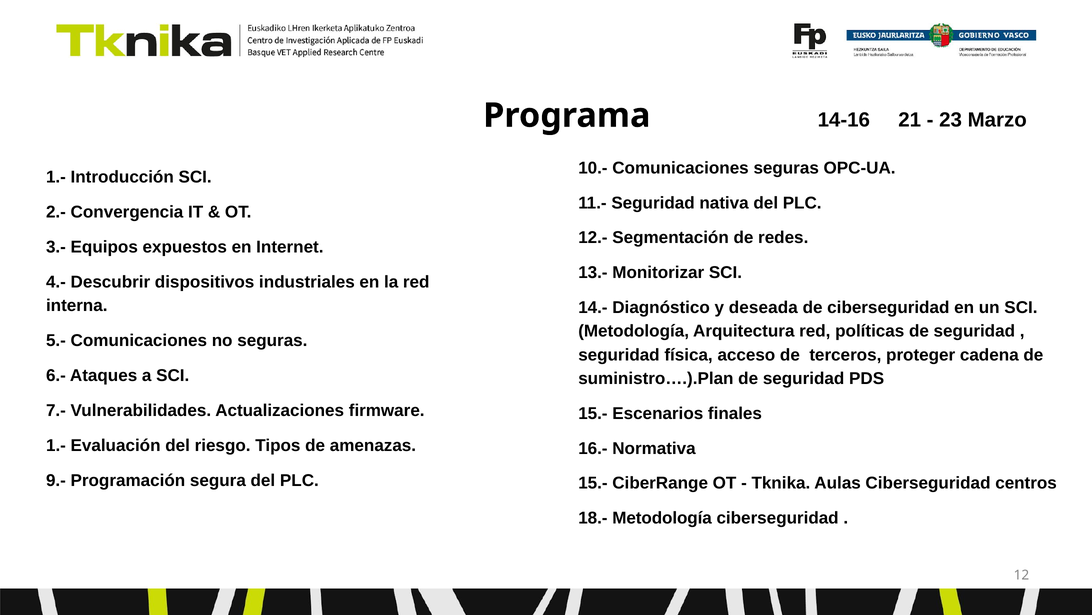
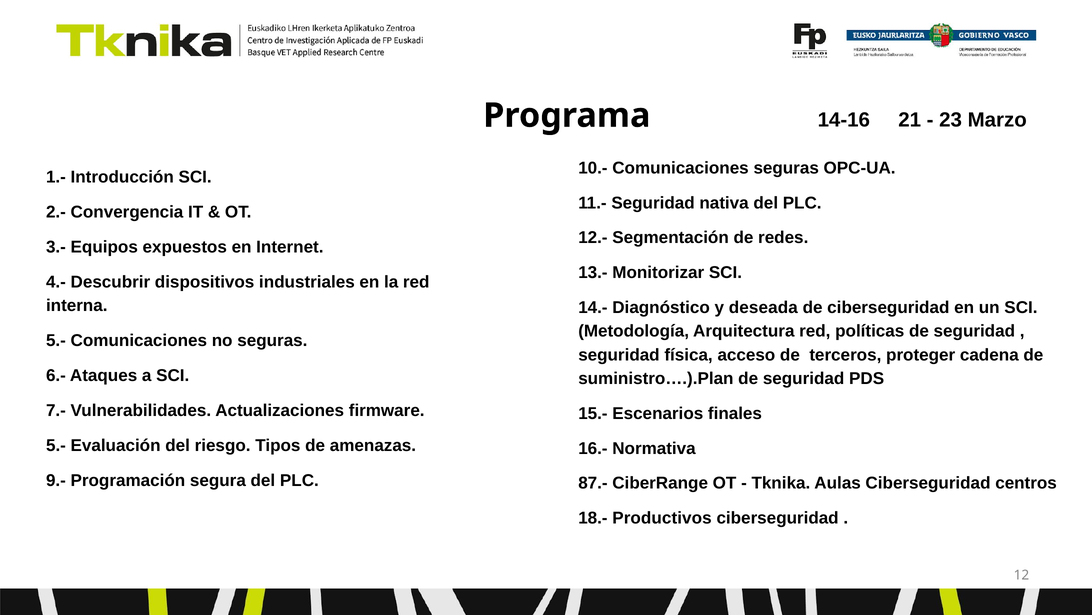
1.- at (56, 445): 1.- -> 5.-
15.- at (593, 483): 15.- -> 87.-
18.- Metodología: Metodología -> Productivos
